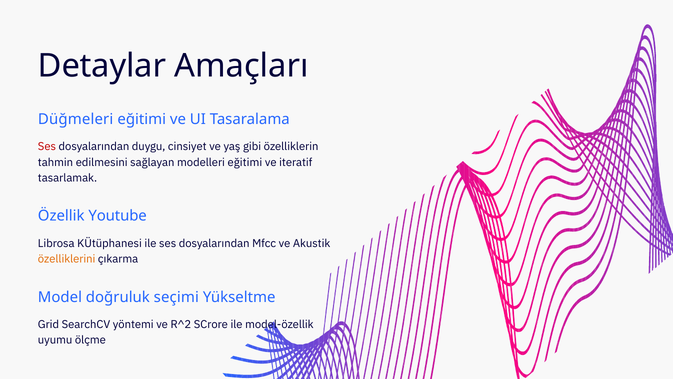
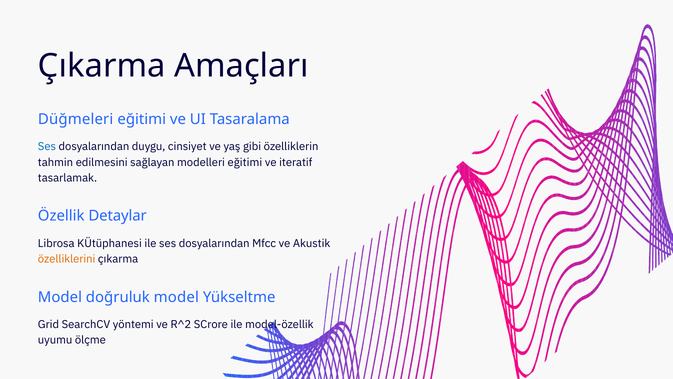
Detaylar at (102, 66): Detaylar -> Çıkarma
Ses at (47, 147) colour: red -> blue
Youtube: Youtube -> Detaylar
doğruluk seçimi: seçimi -> model
